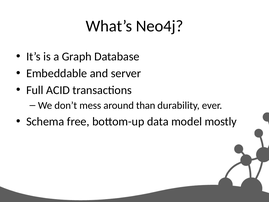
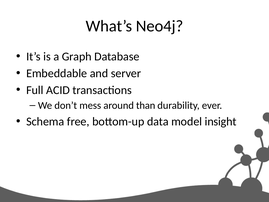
mostly: mostly -> insight
